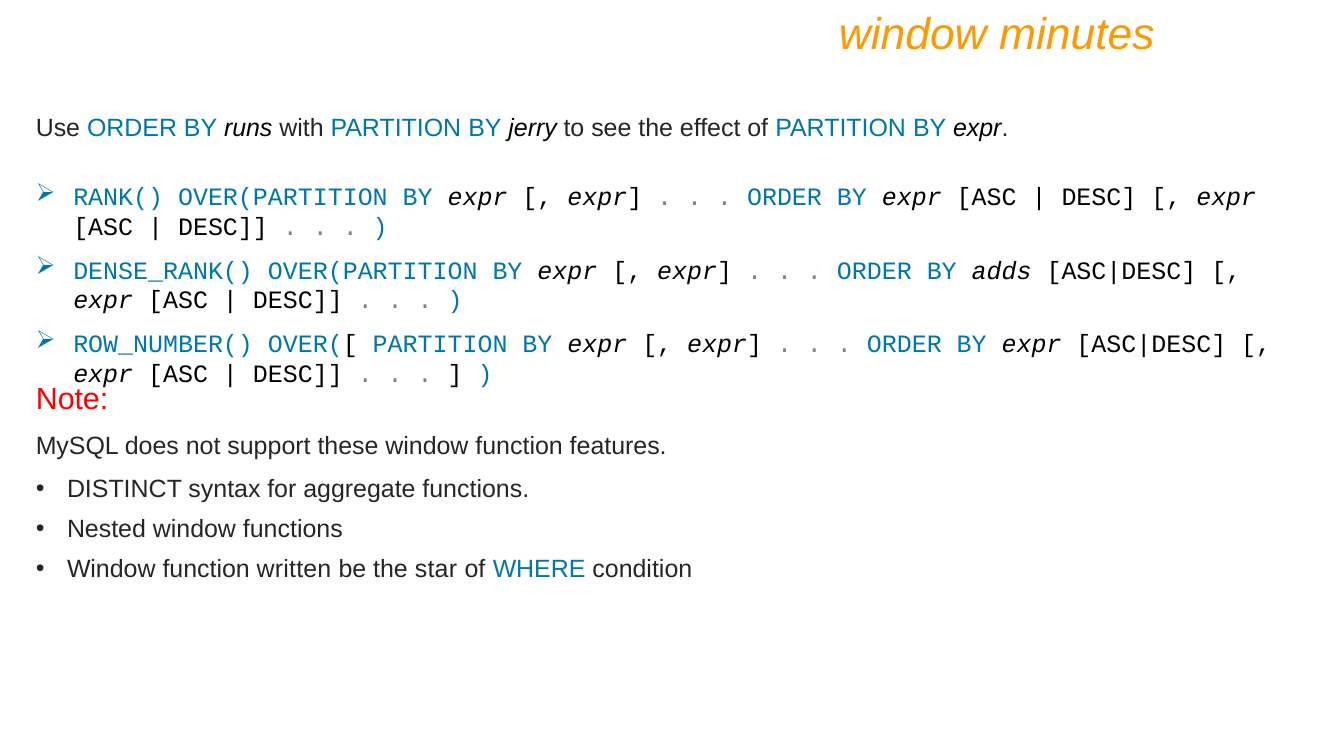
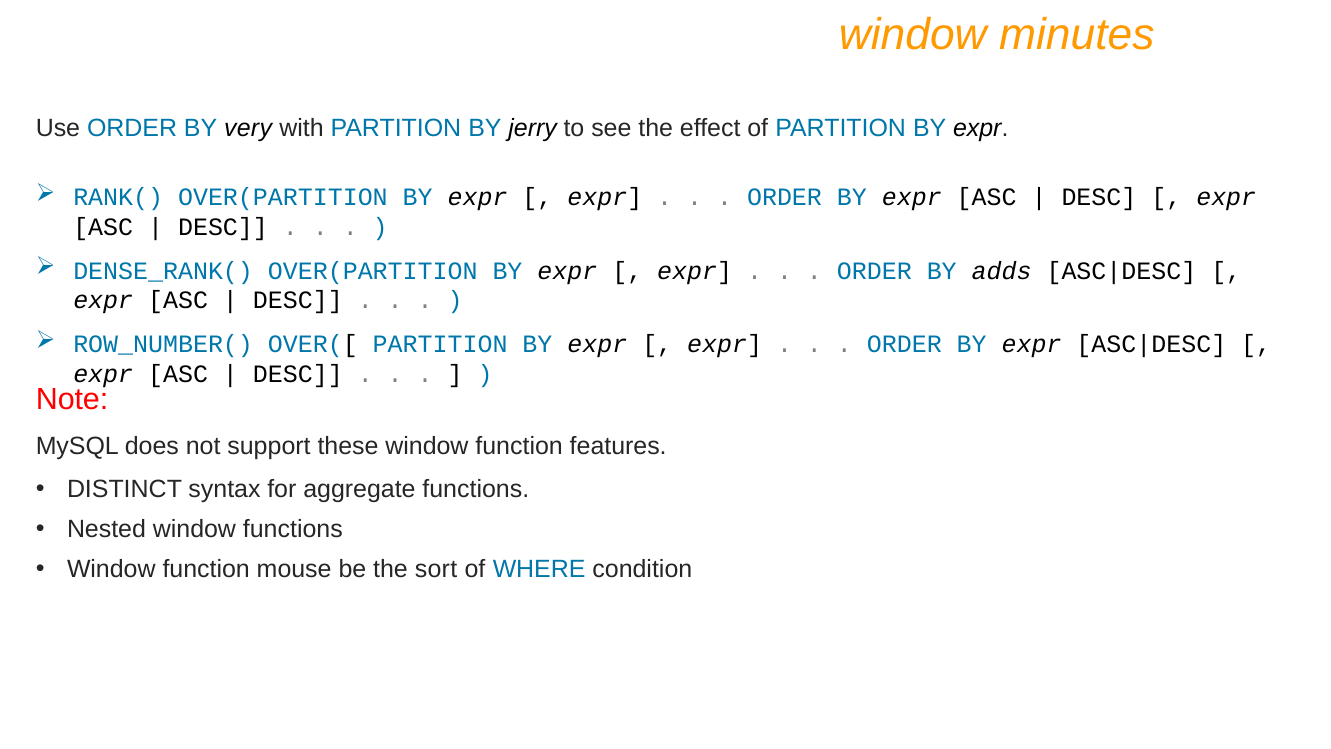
runs: runs -> very
written: written -> mouse
star: star -> sort
